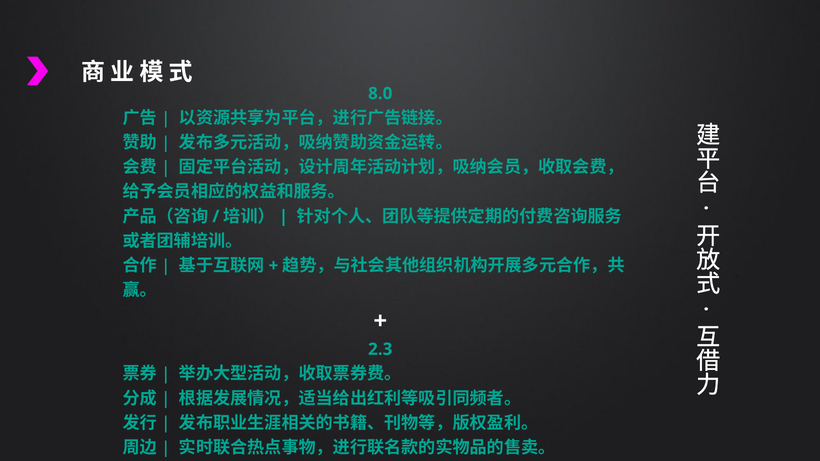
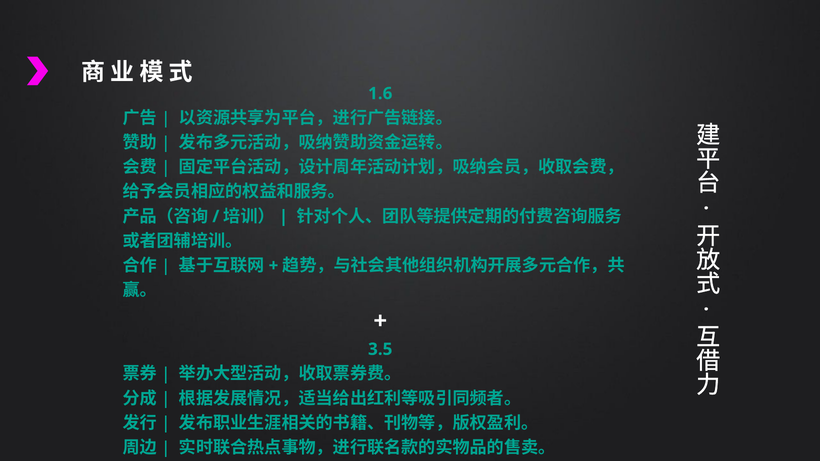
8.0: 8.0 -> 1.6
2.3: 2.3 -> 3.5
